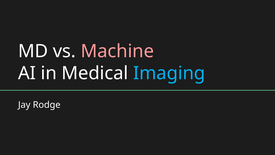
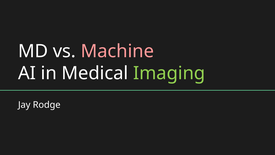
Imaging colour: light blue -> light green
